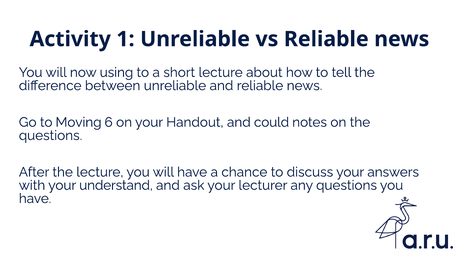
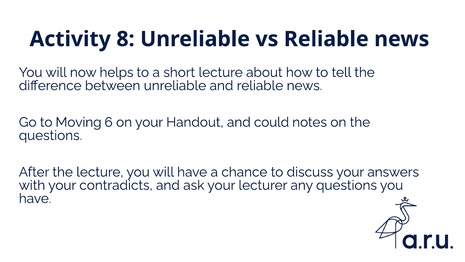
1: 1 -> 8
using: using -> helps
understand: understand -> contradicts
